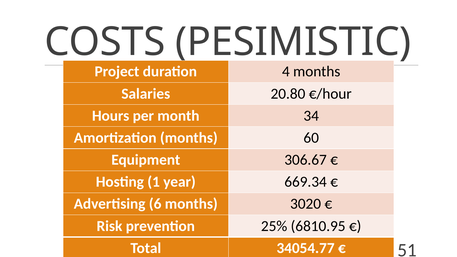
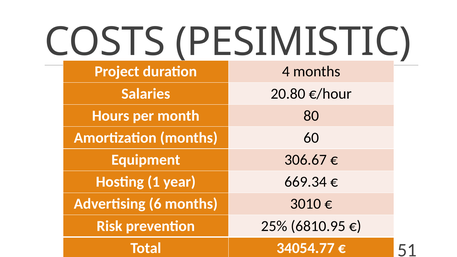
34: 34 -> 80
3020: 3020 -> 3010
